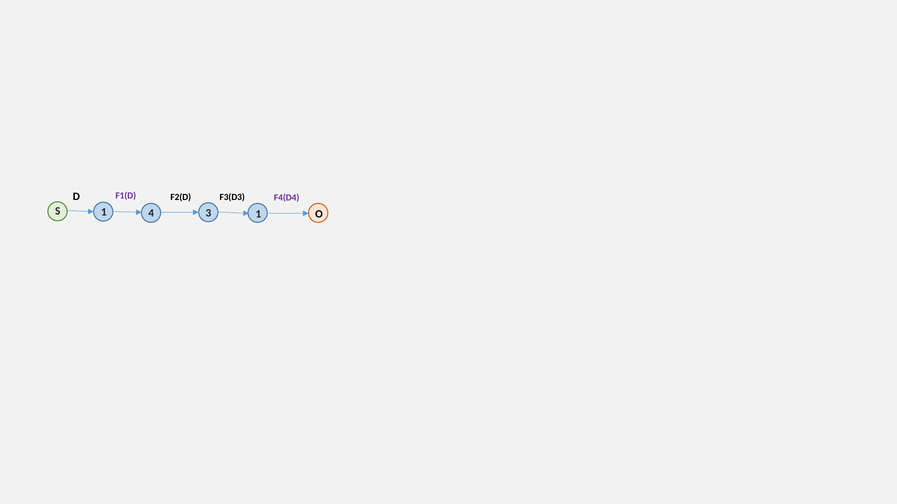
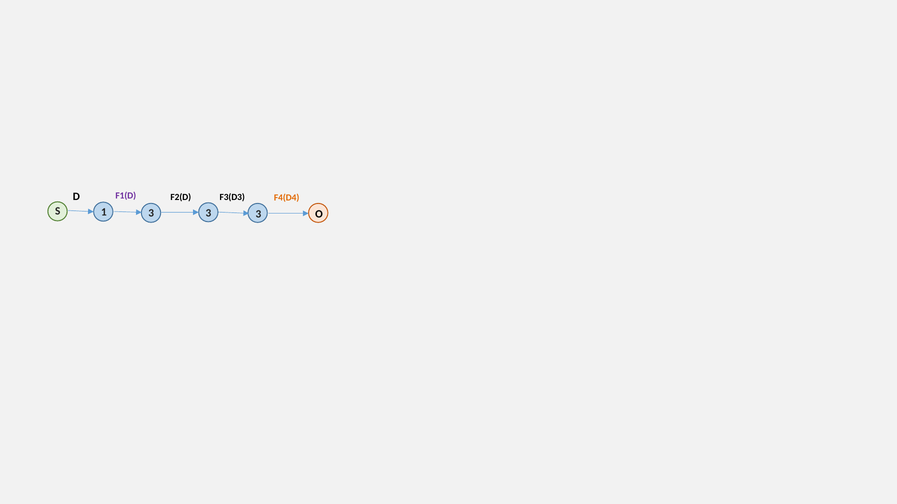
F4(D4 colour: purple -> orange
1 4: 4 -> 3
1 at (258, 214): 1 -> 3
